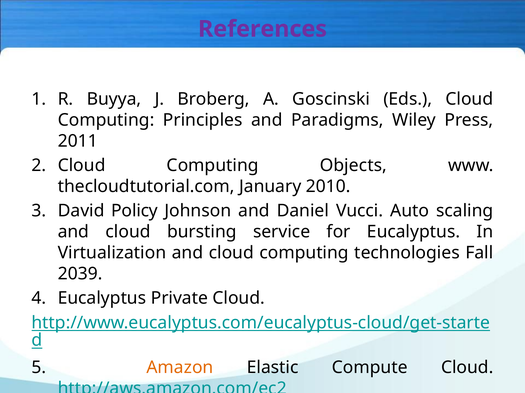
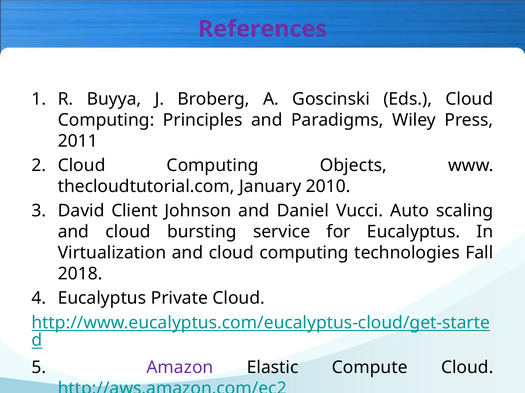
Policy: Policy -> Client
2039: 2039 -> 2018
Amazon colour: orange -> purple
